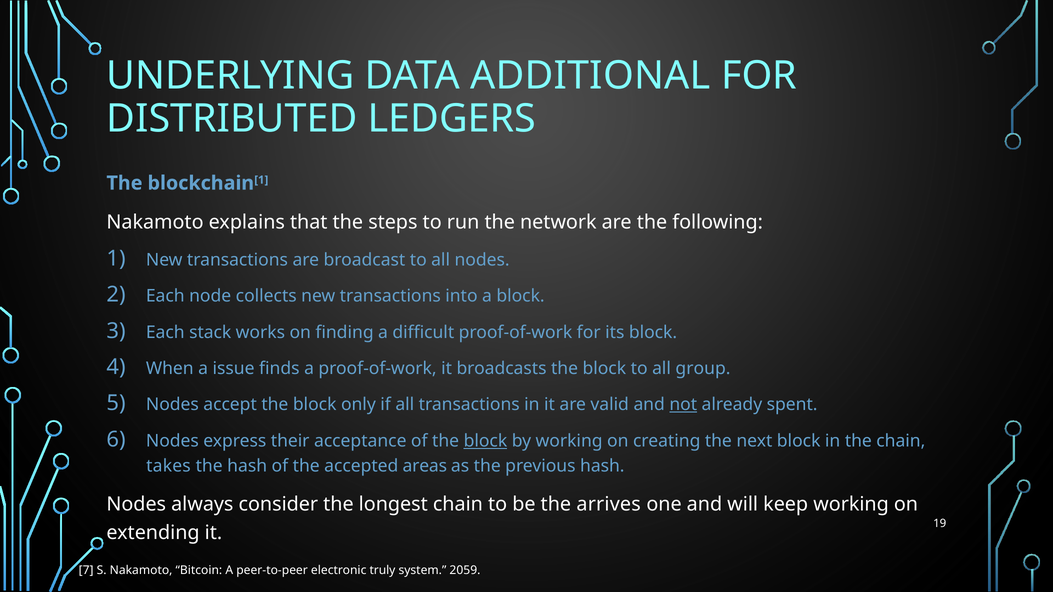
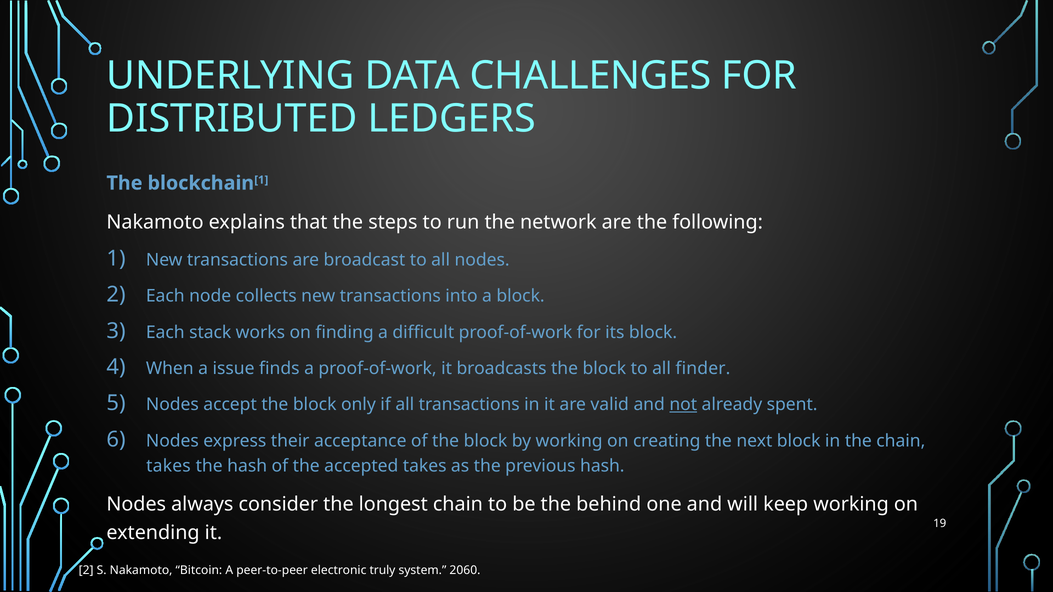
ADDITIONAL: ADDITIONAL -> CHALLENGES
group: group -> finder
block at (485, 441) underline: present -> none
accepted areas: areas -> takes
arrives: arrives -> behind
7 at (86, 571): 7 -> 2
2059: 2059 -> 2060
